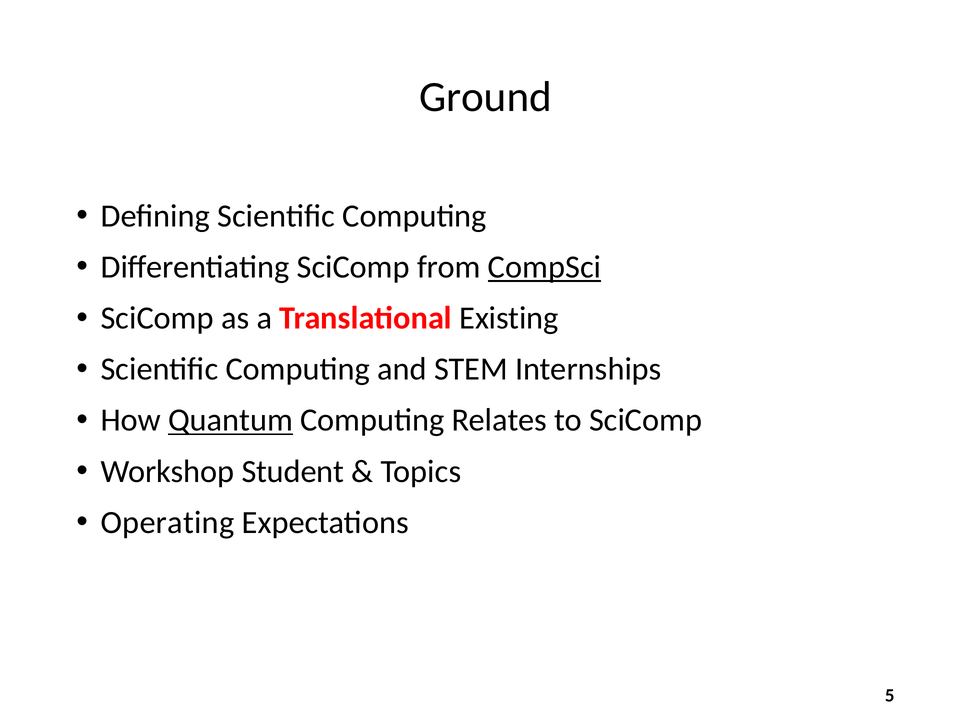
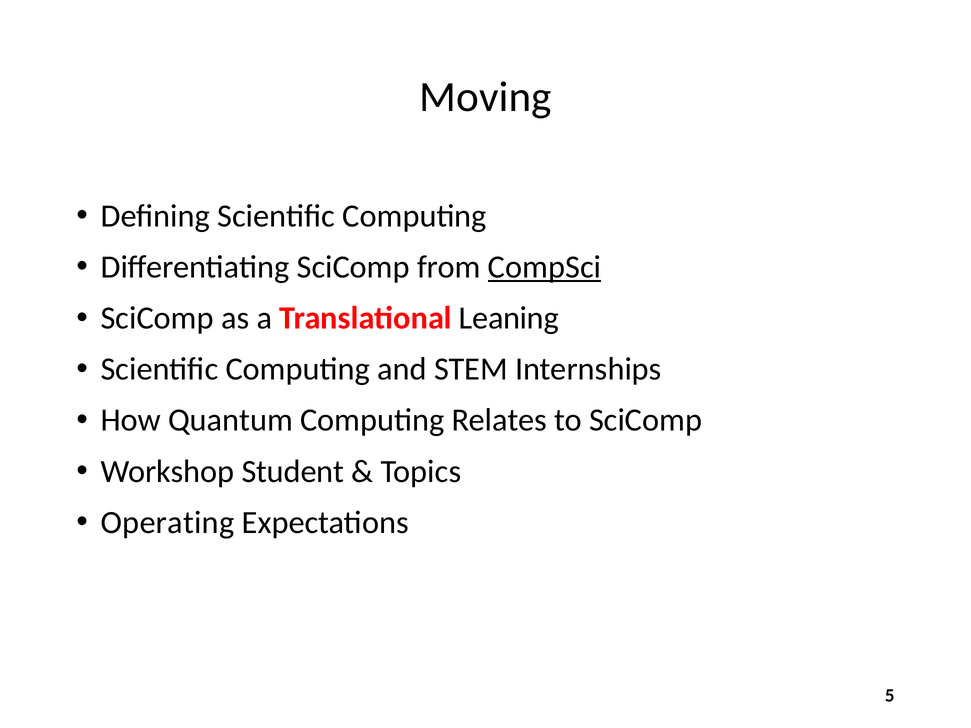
Ground: Ground -> Moving
Existing: Existing -> Leaning
Quantum underline: present -> none
